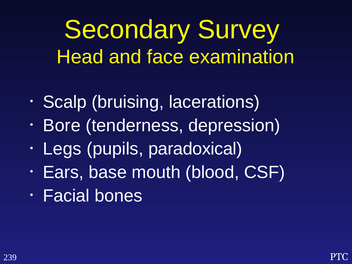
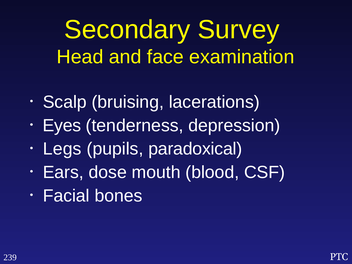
Bore: Bore -> Eyes
base: base -> dose
